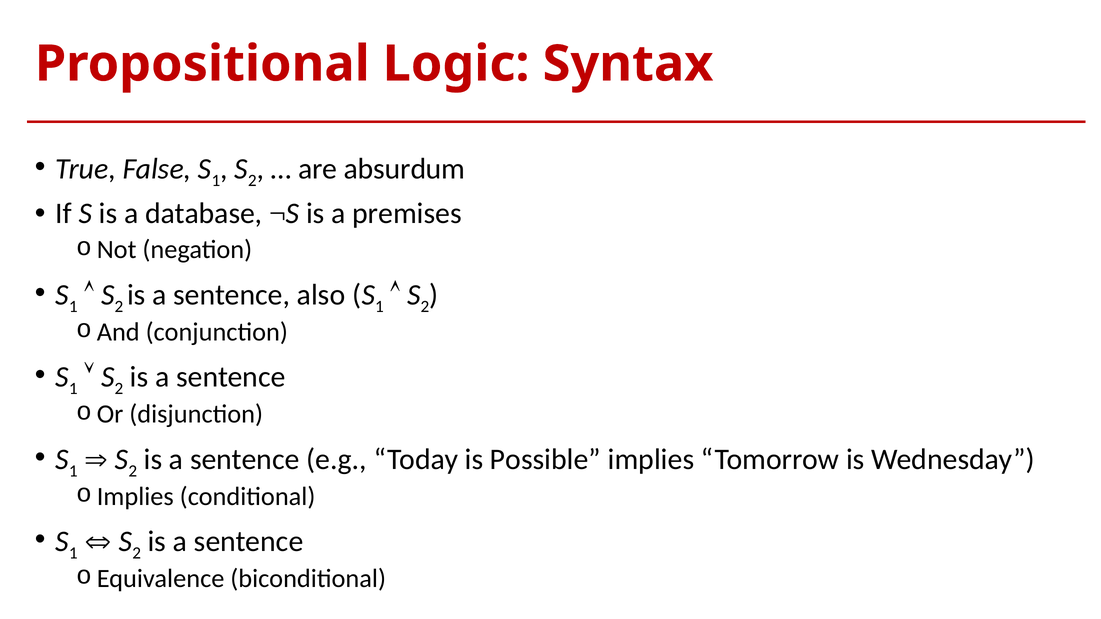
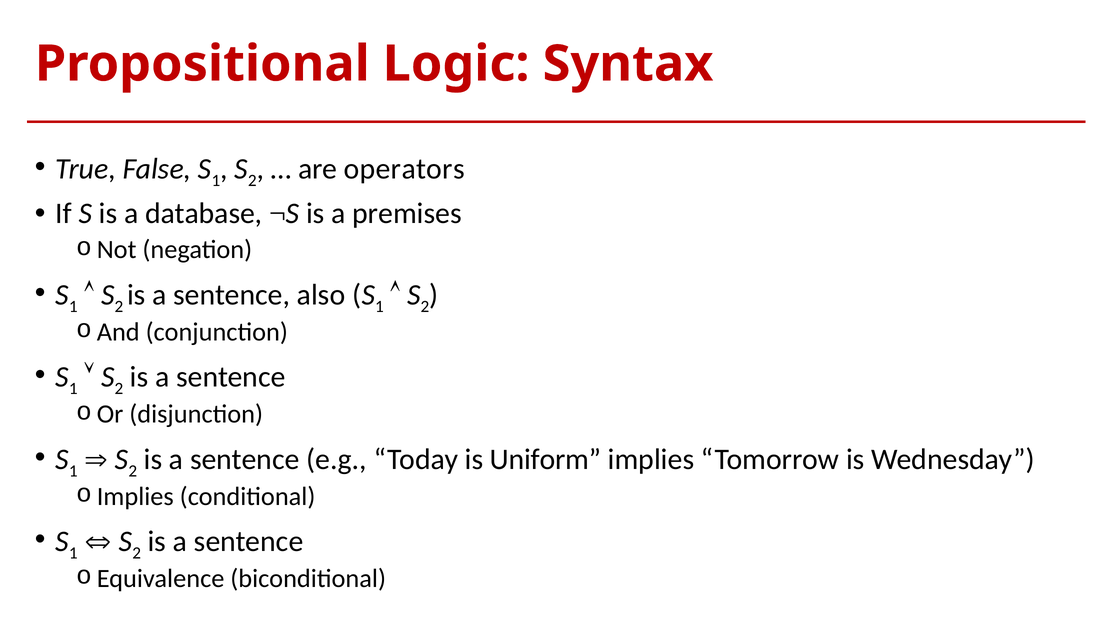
absurdum: absurdum -> operators
Possible: Possible -> Uniform
